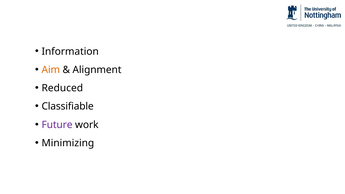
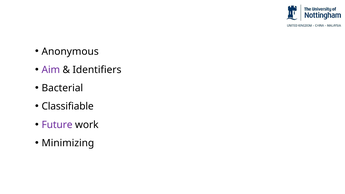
Information: Information -> Anonymous
Aim colour: orange -> purple
Alignment: Alignment -> Identifiers
Reduced: Reduced -> Bacterial
